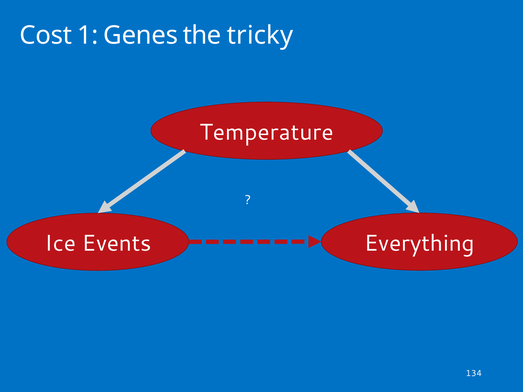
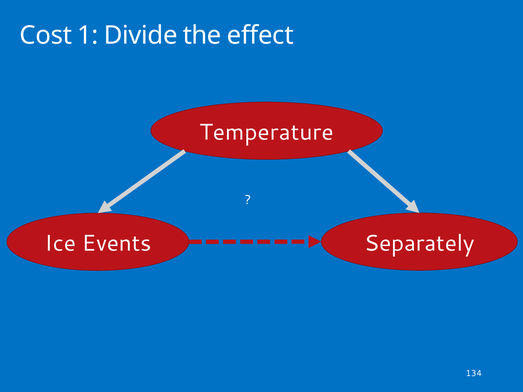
Genes: Genes -> Divide
tricky: tricky -> effect
Everything: Everything -> Separately
